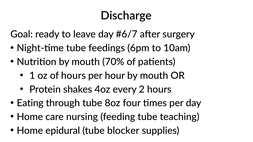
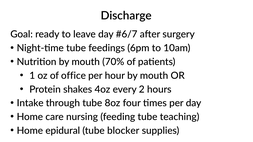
of hours: hours -> office
Eating: Eating -> Intake
